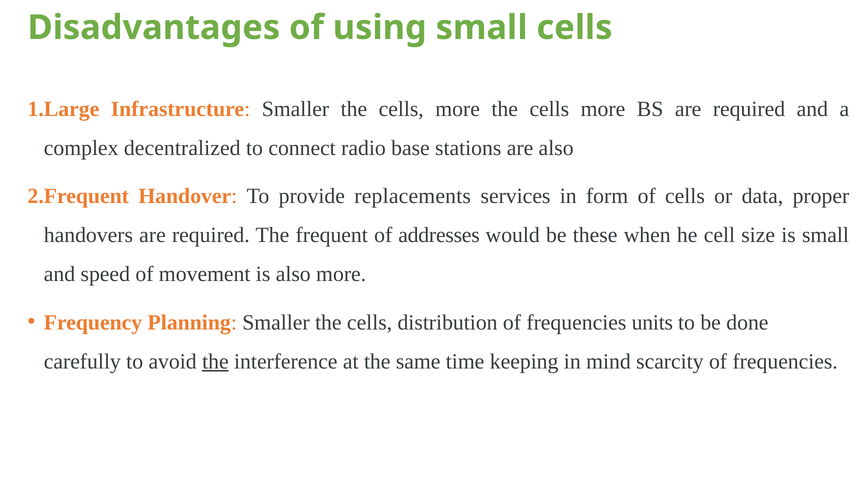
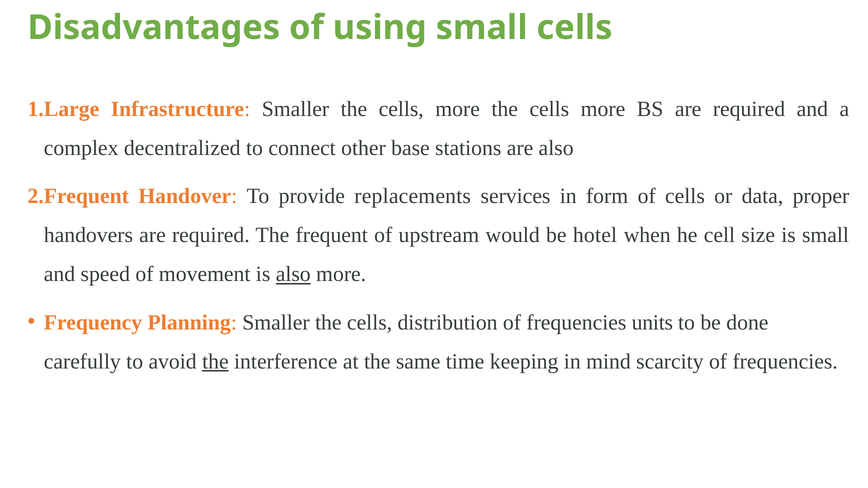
radio: radio -> other
addresses: addresses -> upstream
these: these -> hotel
also at (293, 274) underline: none -> present
